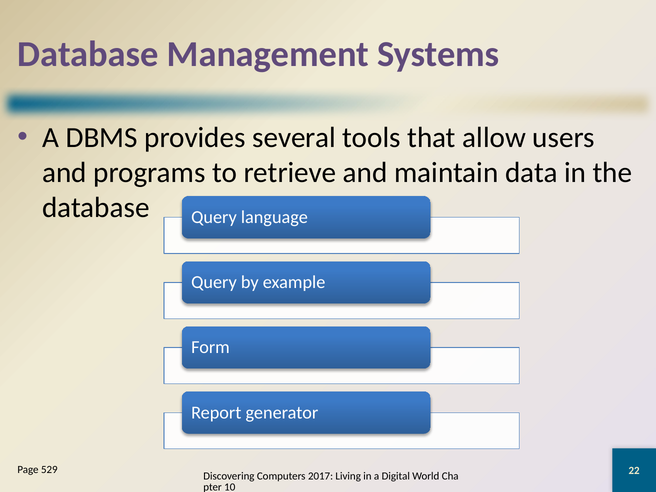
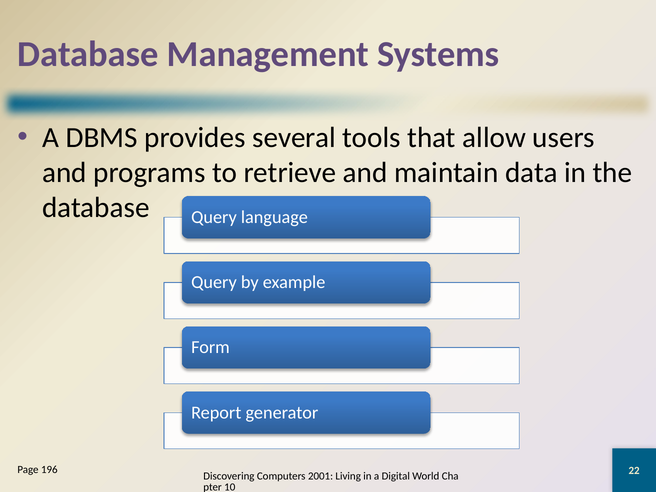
529: 529 -> 196
2017: 2017 -> 2001
